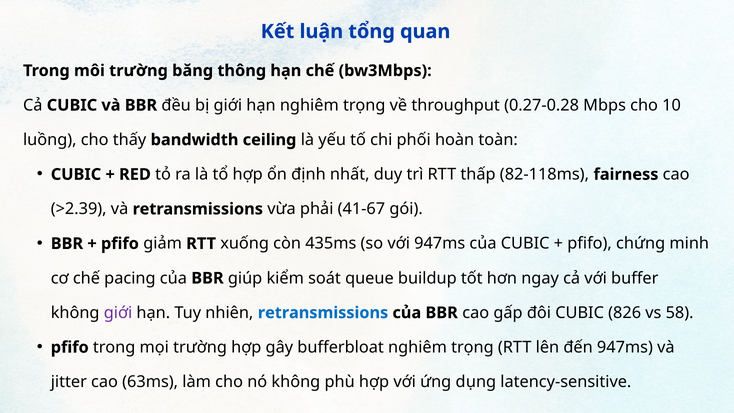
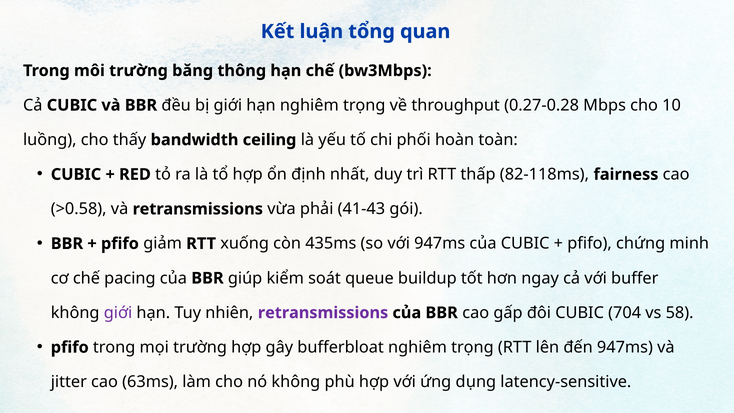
>2.39: >2.39 -> >0.58
41-67: 41-67 -> 41-43
retransmissions at (323, 313) colour: blue -> purple
826: 826 -> 704
